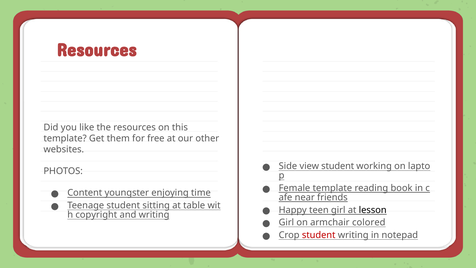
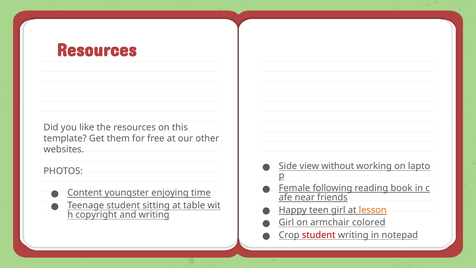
view student: student -> without
Female template: template -> following
lesson colour: black -> orange
